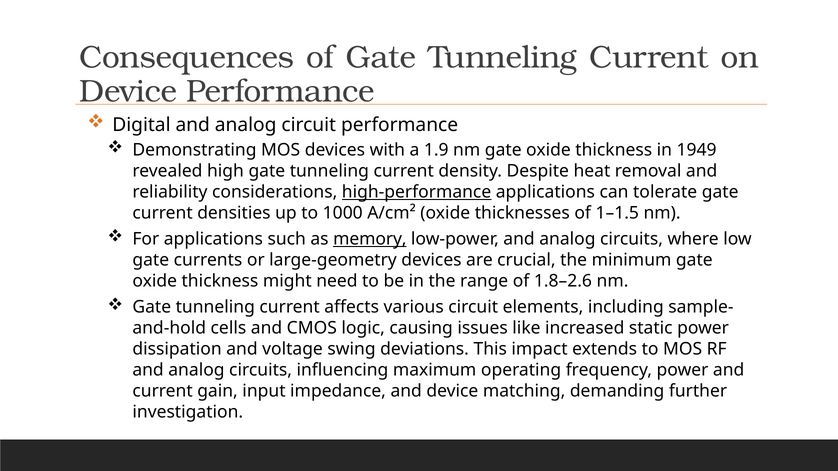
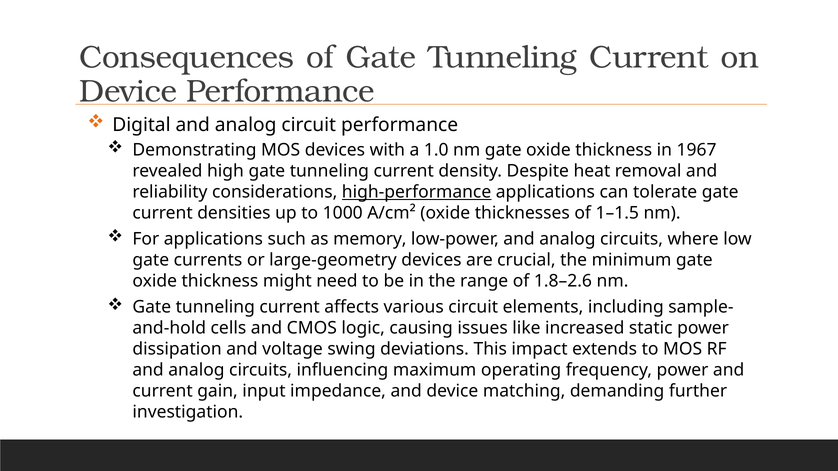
1.9: 1.9 -> 1.0
1949: 1949 -> 1967
memory underline: present -> none
